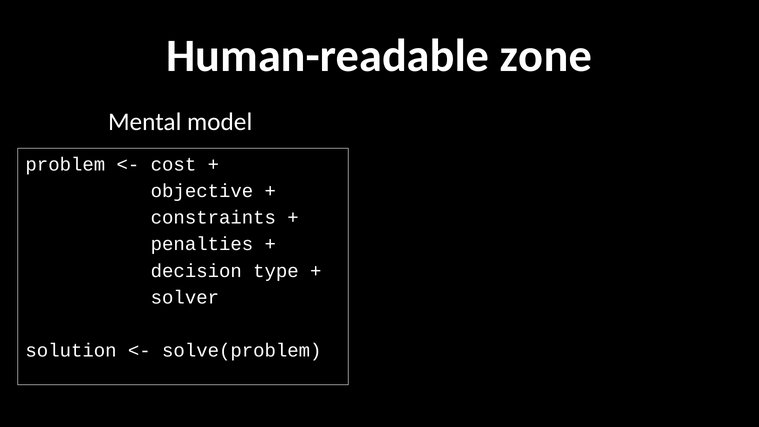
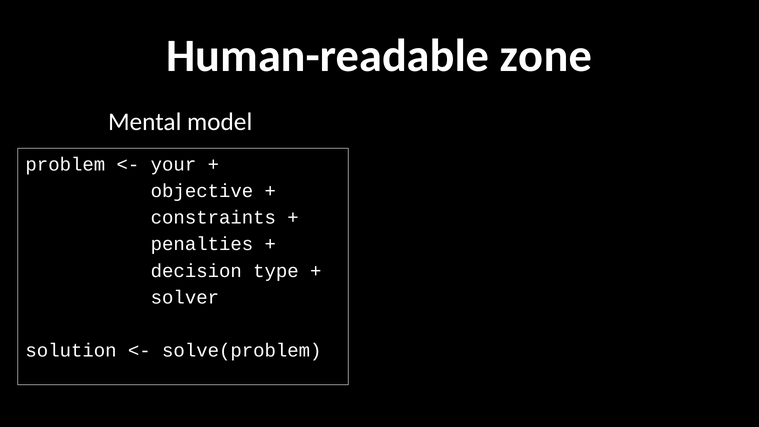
cost: cost -> your
